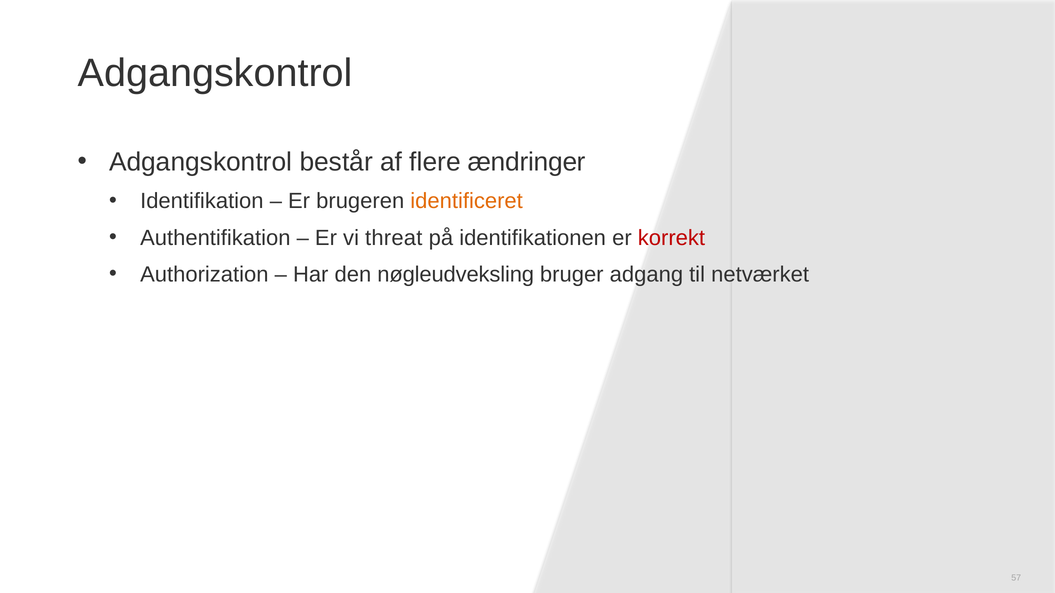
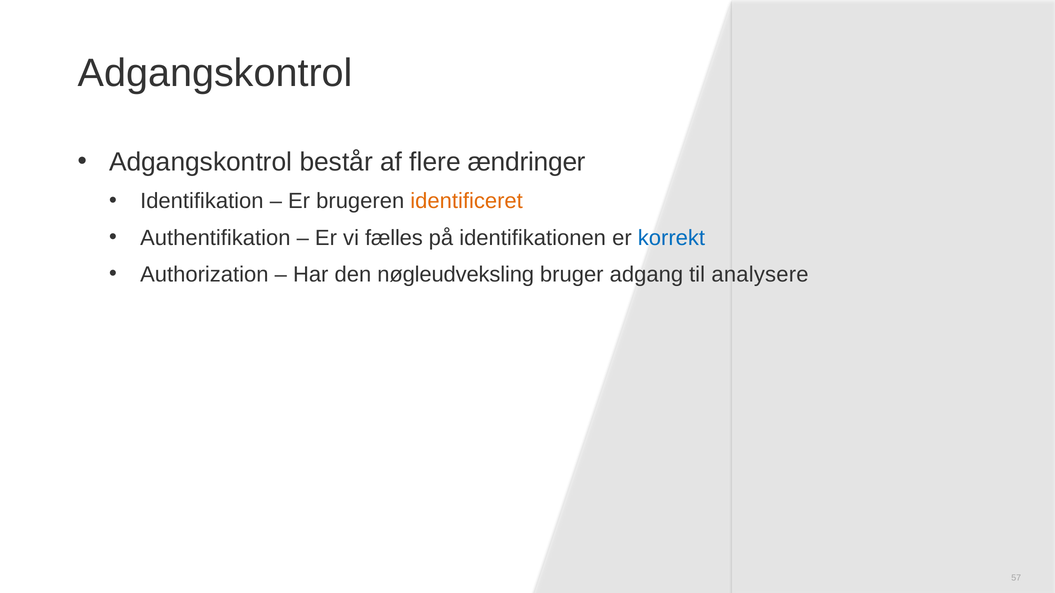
threat: threat -> fælles
korrekt colour: red -> blue
netværket: netværket -> analysere
